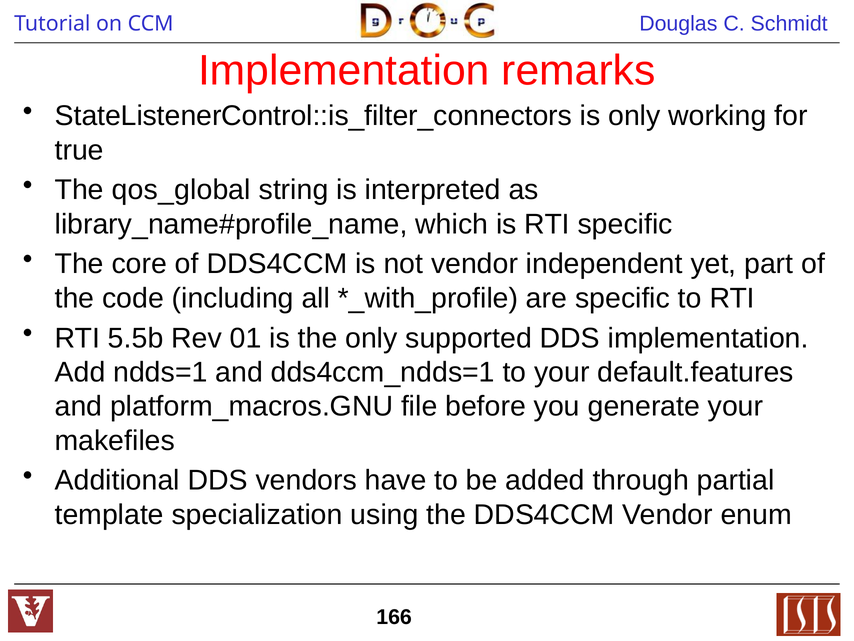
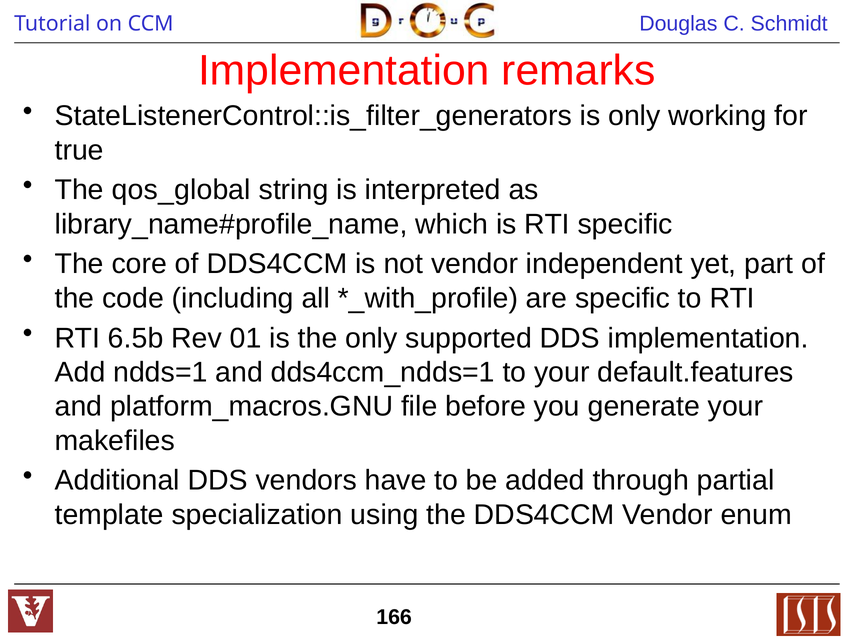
StateListenerControl::is_filter_connectors: StateListenerControl::is_filter_connectors -> StateListenerControl::is_filter_generators
5.5b: 5.5b -> 6.5b
